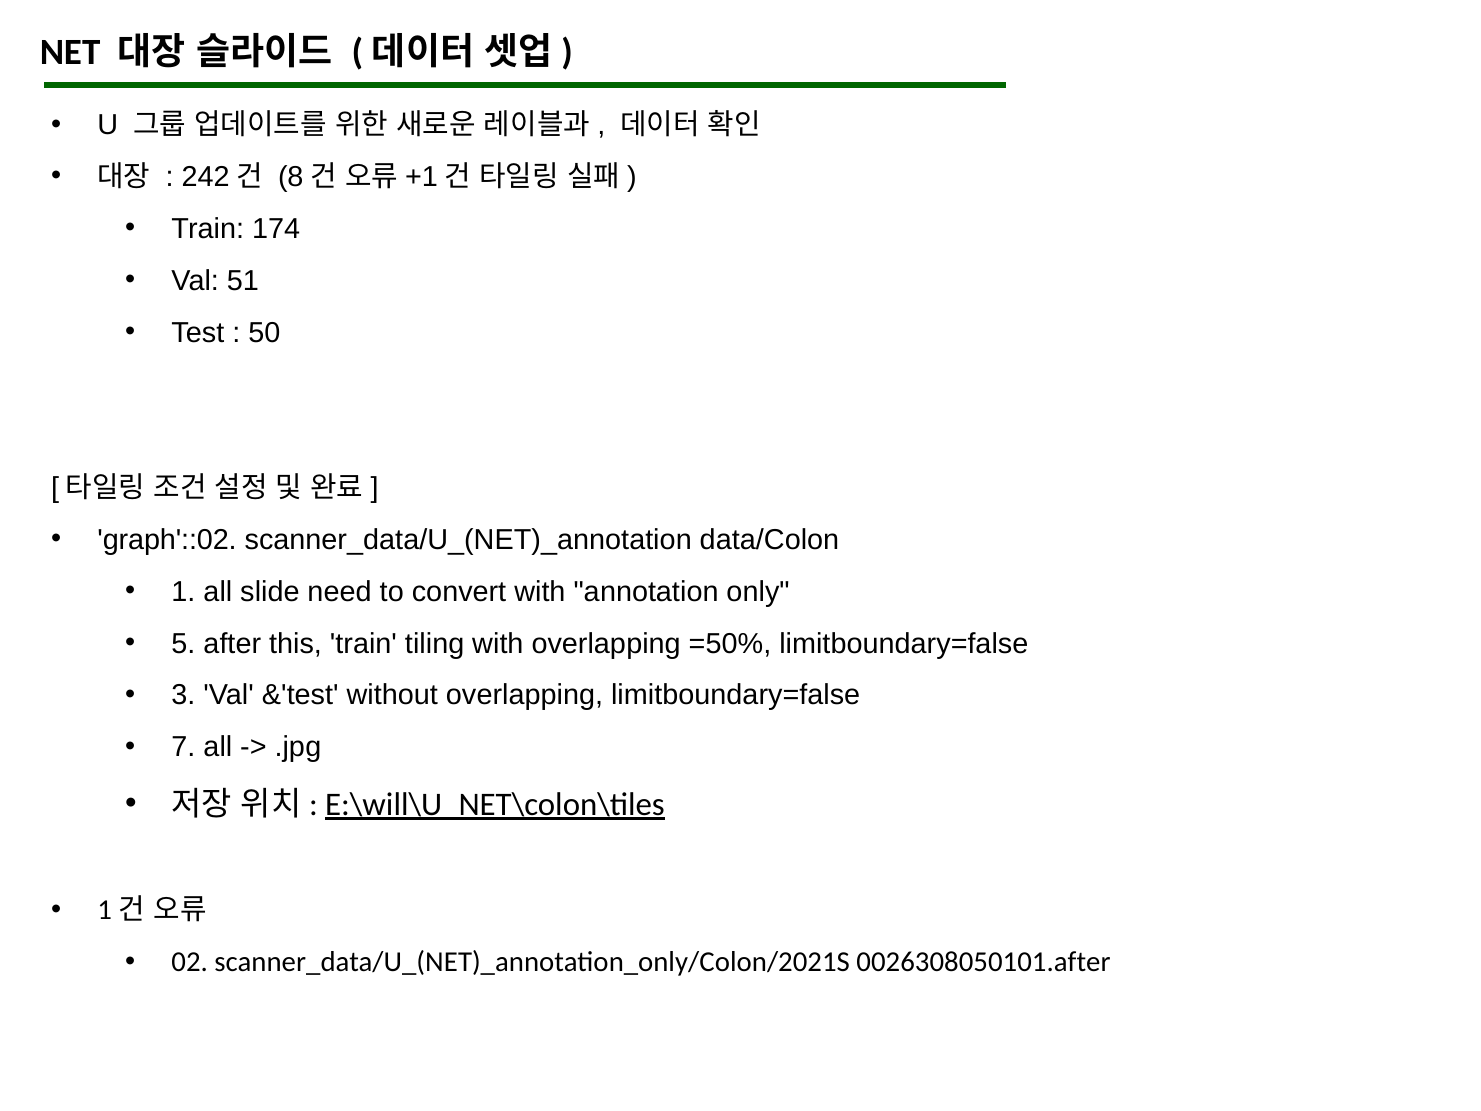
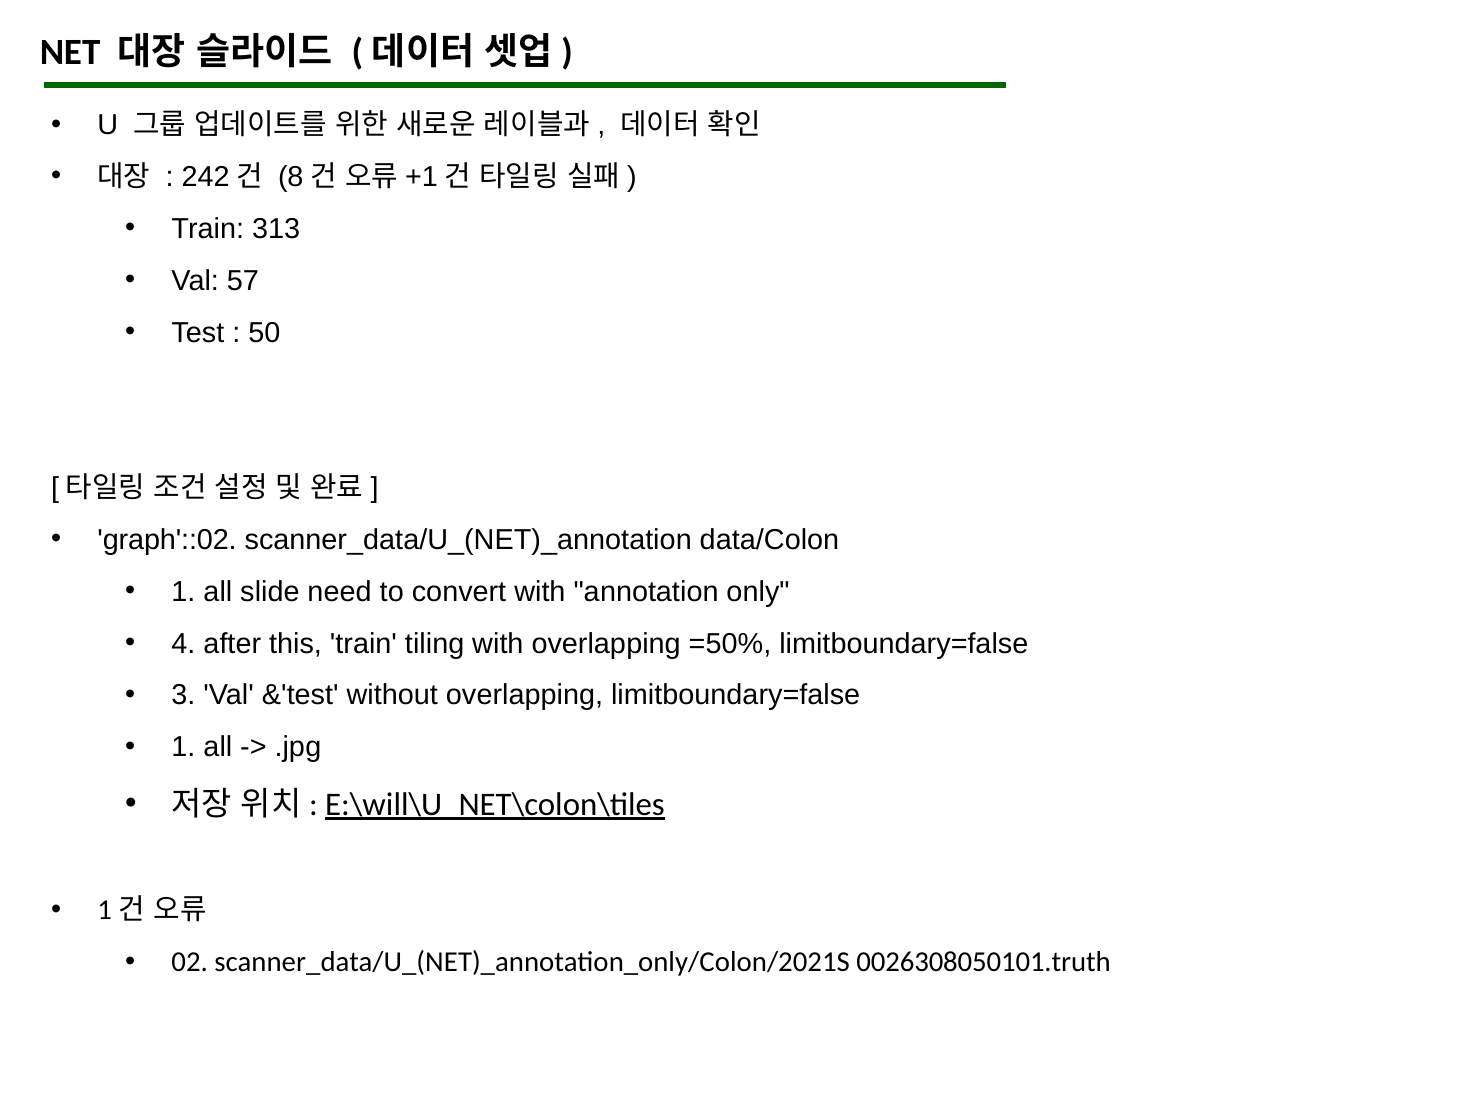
174: 174 -> 313
51: 51 -> 57
5: 5 -> 4
7 at (183, 747): 7 -> 1
0026308050101.after: 0026308050101.after -> 0026308050101.truth
